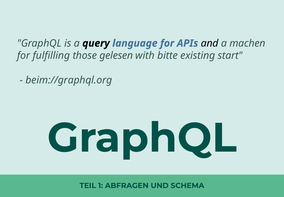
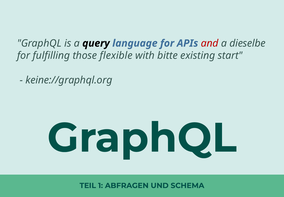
and colour: black -> red
machen: machen -> dieselbe
gelesen: gelesen -> flexible
beim://graphql.org: beim://graphql.org -> keine://graphql.org
